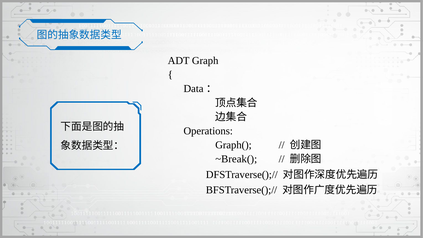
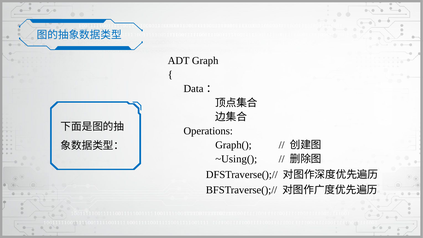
~Break(: ~Break( -> ~Using(
